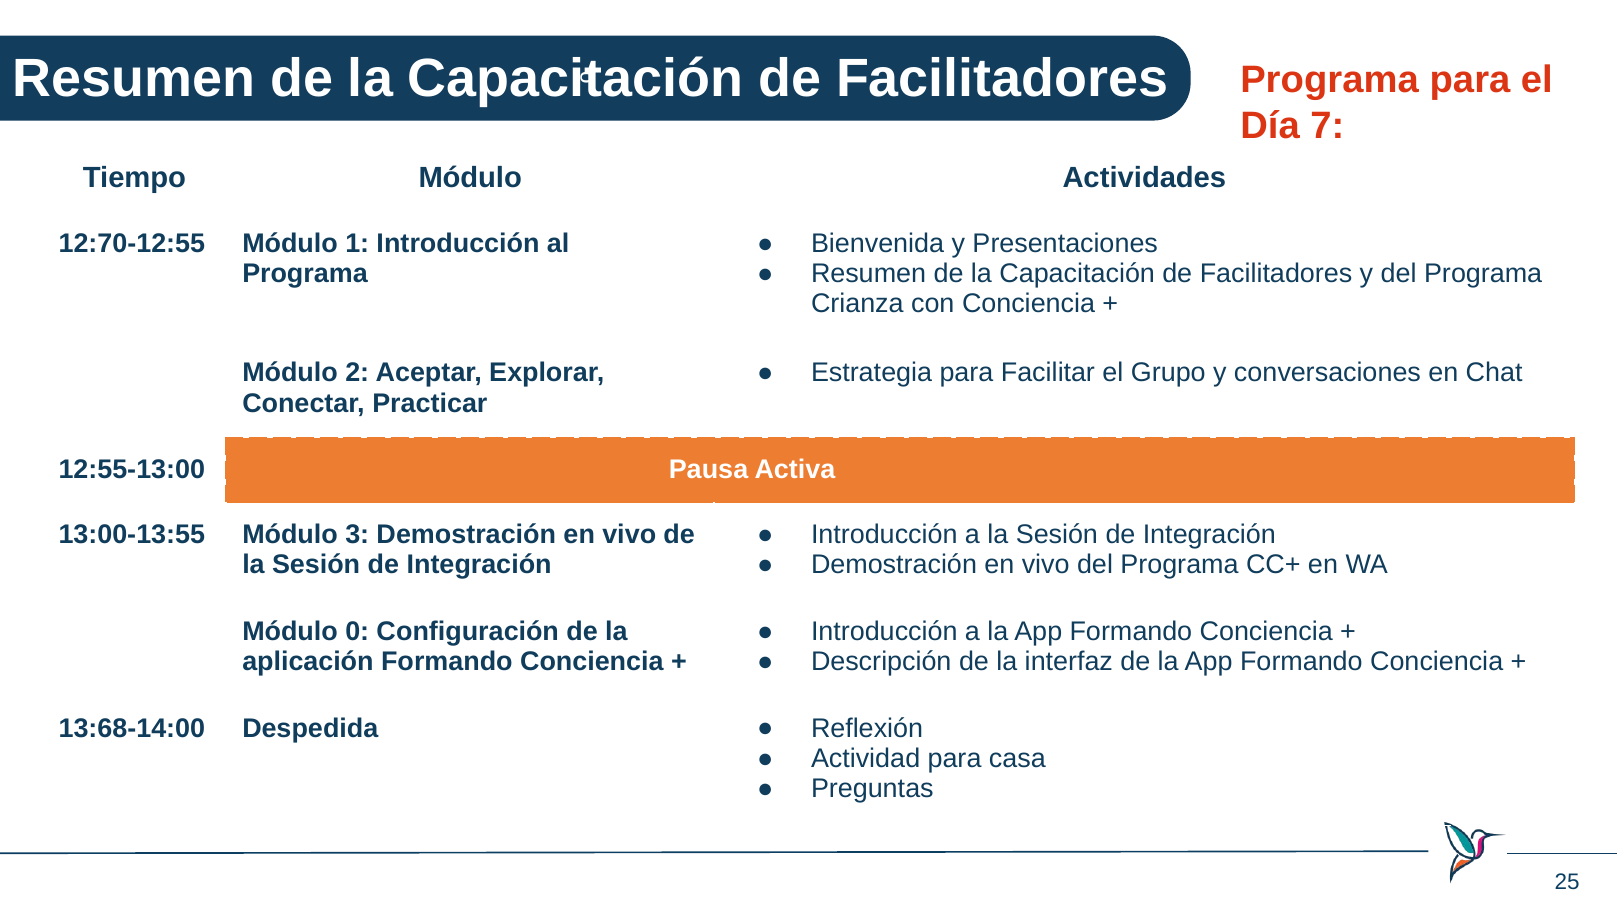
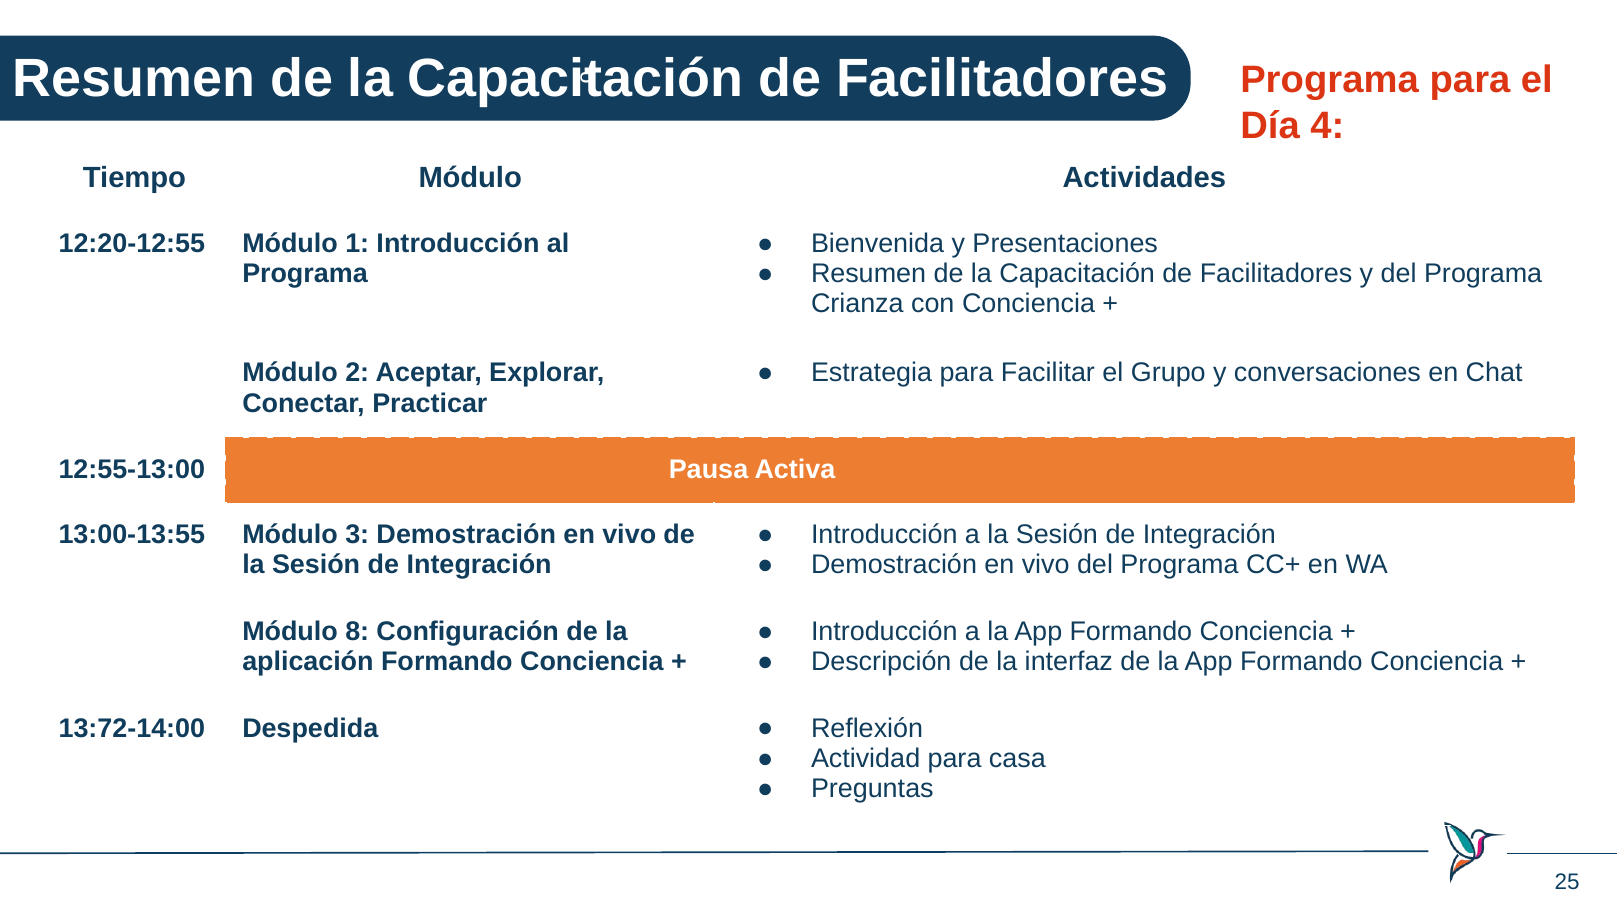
7: 7 -> 4
12:70-12:55: 12:70-12:55 -> 12:20-12:55
0: 0 -> 8
13:68-14:00: 13:68-14:00 -> 13:72-14:00
